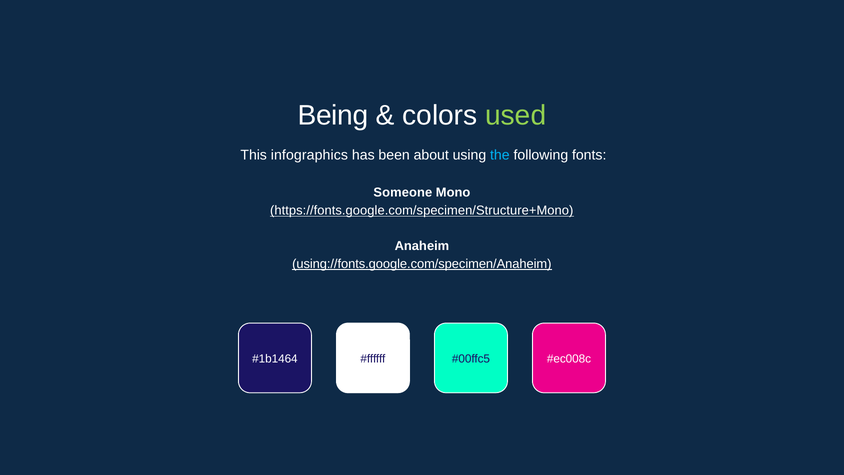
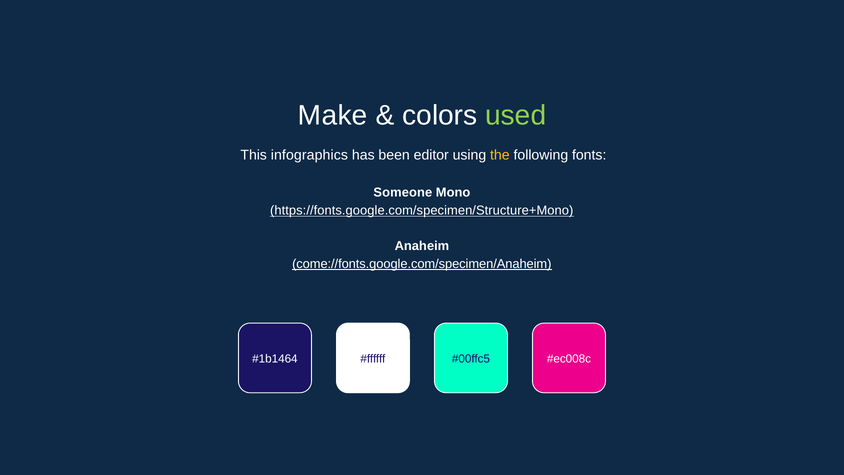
Being: Being -> Make
about: about -> editor
the colour: light blue -> yellow
using://fonts.google.com/specimen/Anaheim: using://fonts.google.com/specimen/Anaheim -> come://fonts.google.com/specimen/Anaheim
